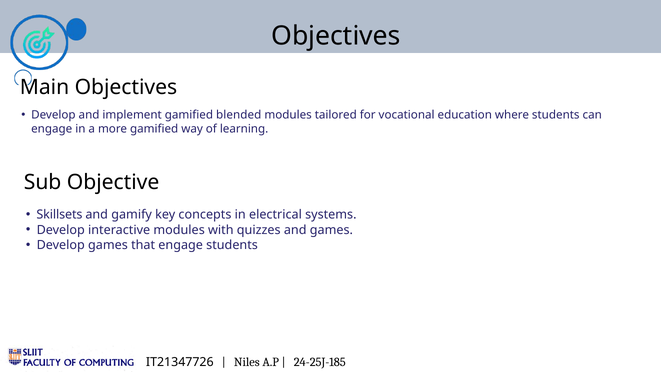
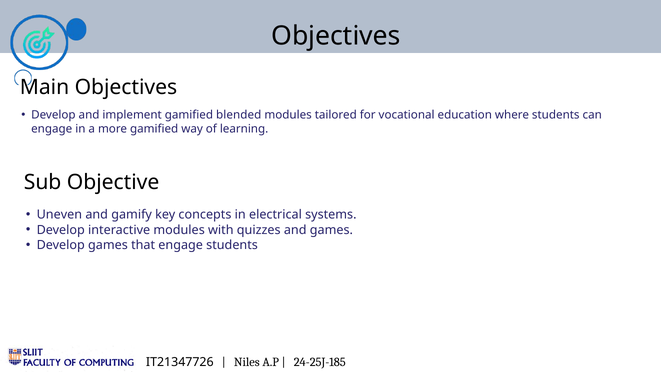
Skillsets: Skillsets -> Uneven
